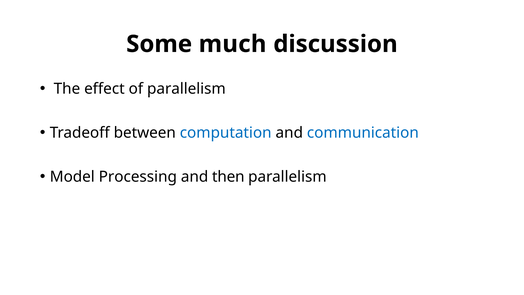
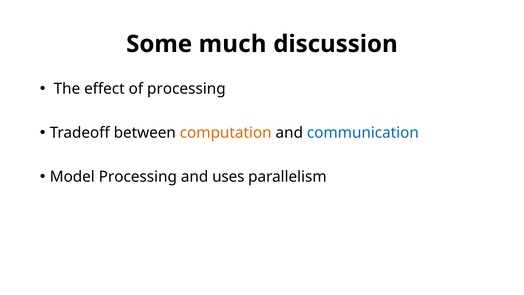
of parallelism: parallelism -> processing
computation colour: blue -> orange
then: then -> uses
